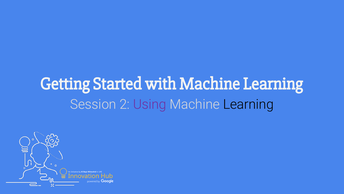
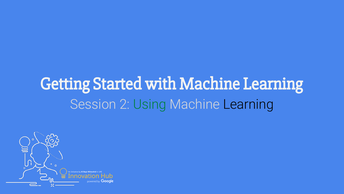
Using colour: purple -> green
